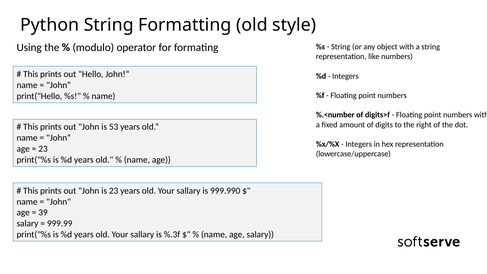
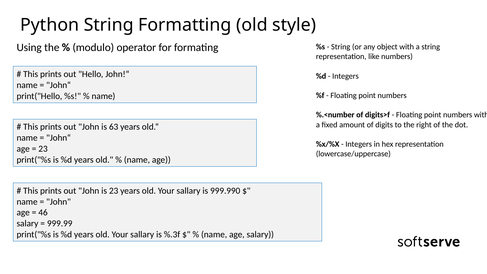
53: 53 -> 63
39: 39 -> 46
